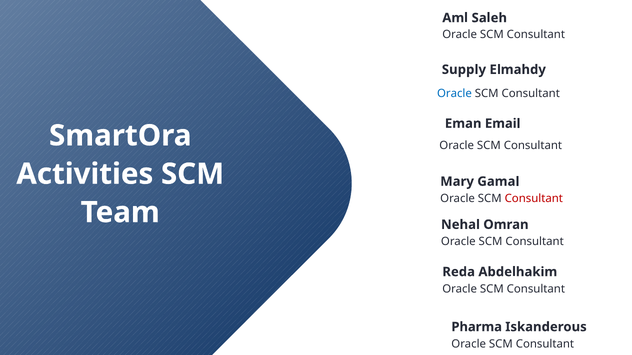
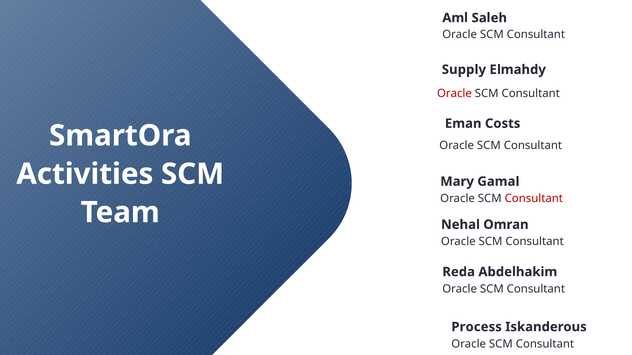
Oracle at (454, 94) colour: blue -> red
Email: Email -> Costs
Pharma: Pharma -> Process
